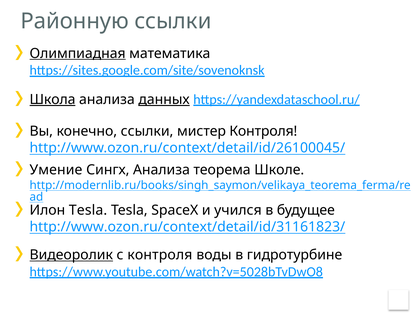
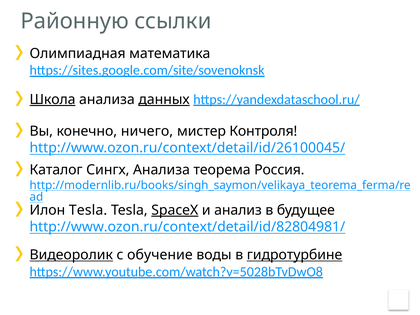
Олимпиадная underline: present -> none
конечно ссылки: ссылки -> ничего
Умение: Умение -> Каталог
Школе: Школе -> Россия
SpaceX underline: none -> present
учился: учился -> анализ
http://www.ozon.ru/context/detail/id/31161823/: http://www.ozon.ru/context/detail/id/31161823/ -> http://www.ozon.ru/context/detail/id/82804981/
с контроля: контроля -> обучение
гидротурбине underline: none -> present
